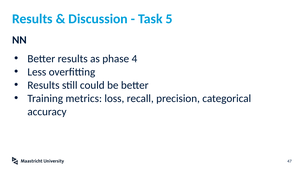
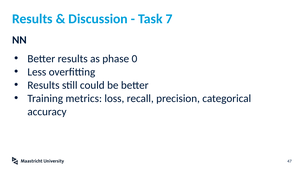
5: 5 -> 7
4: 4 -> 0
